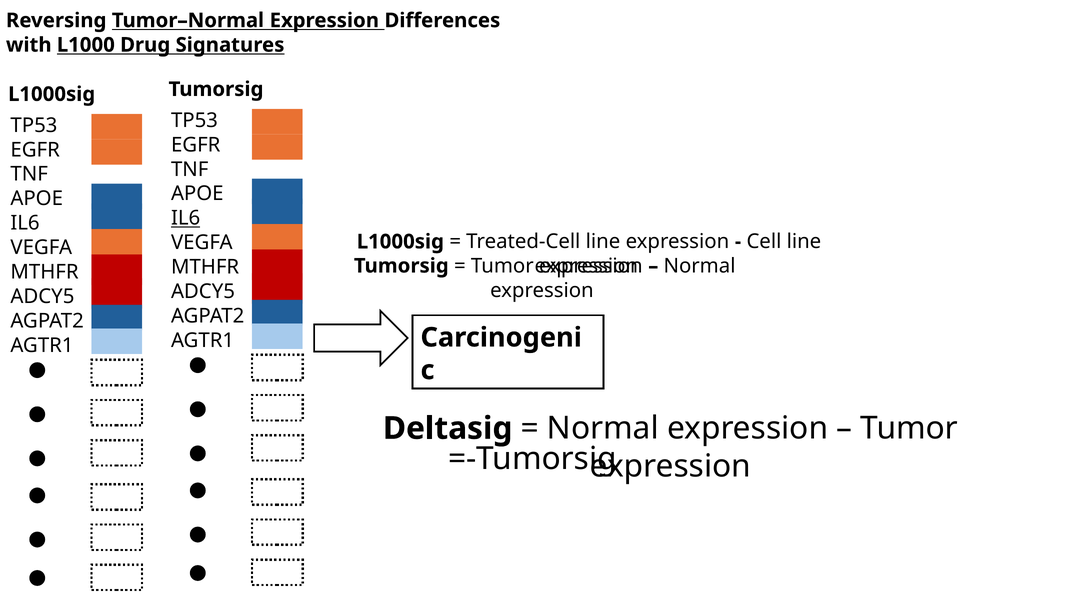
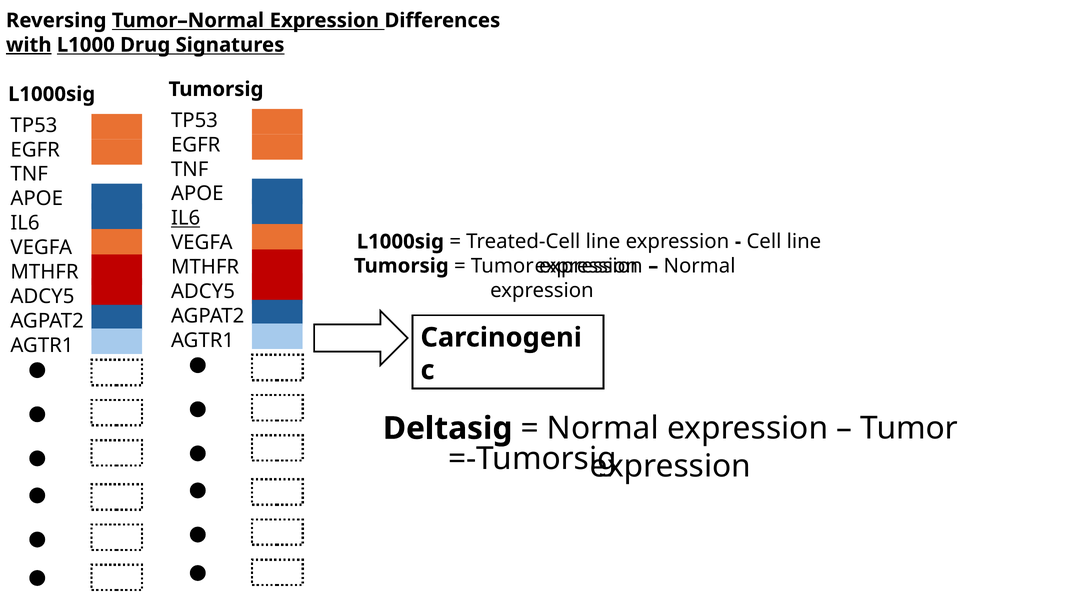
with underline: none -> present
